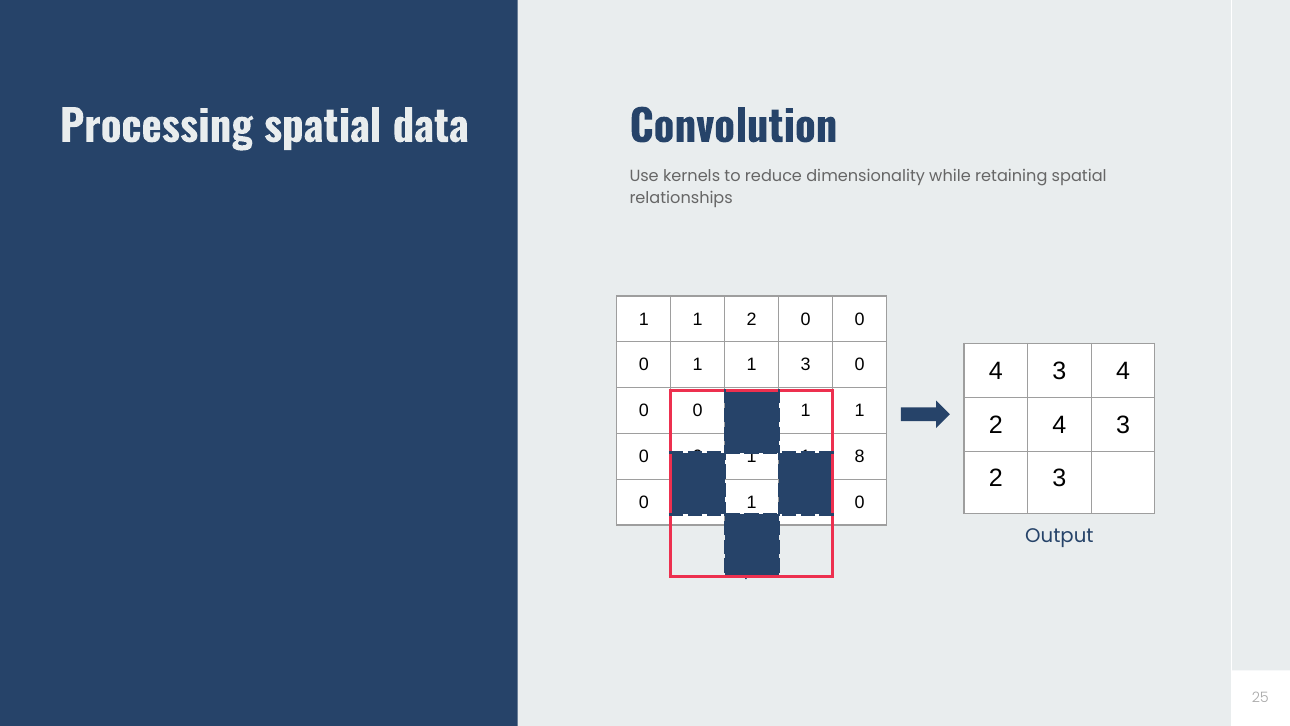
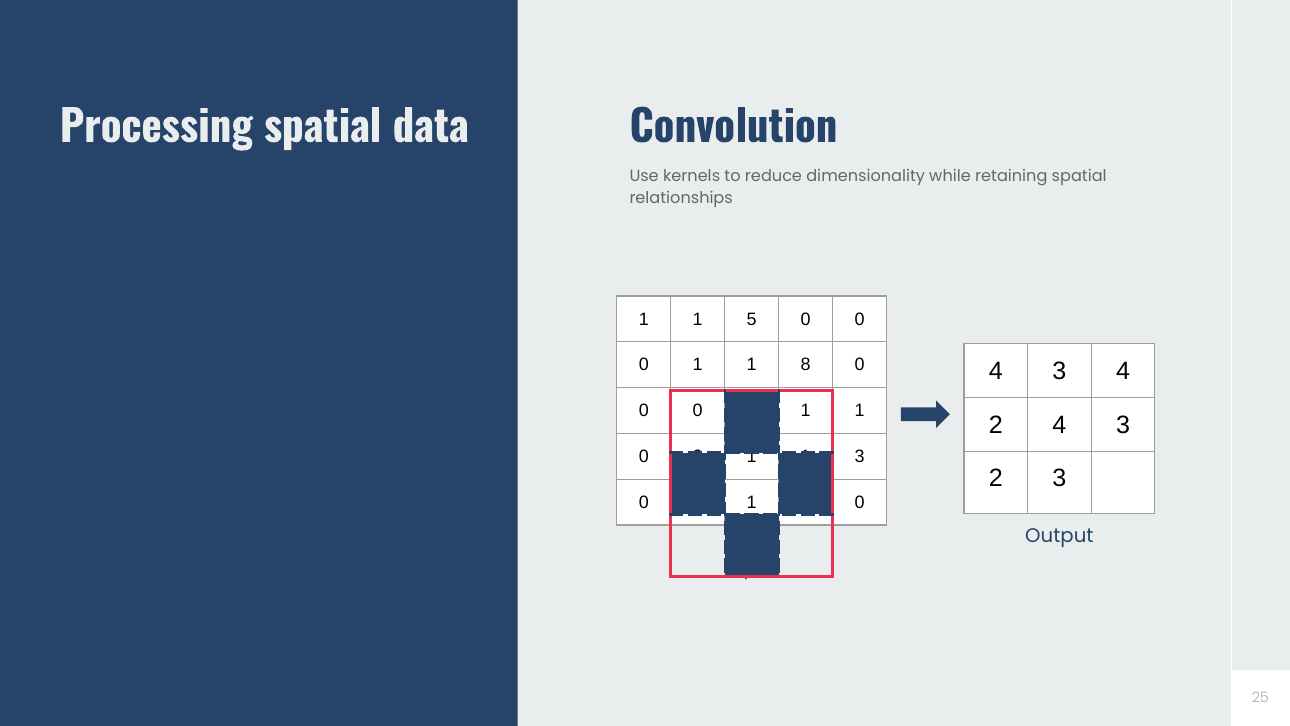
1 2: 2 -> 5
1 3: 3 -> 8
8 at (860, 456): 8 -> 3
